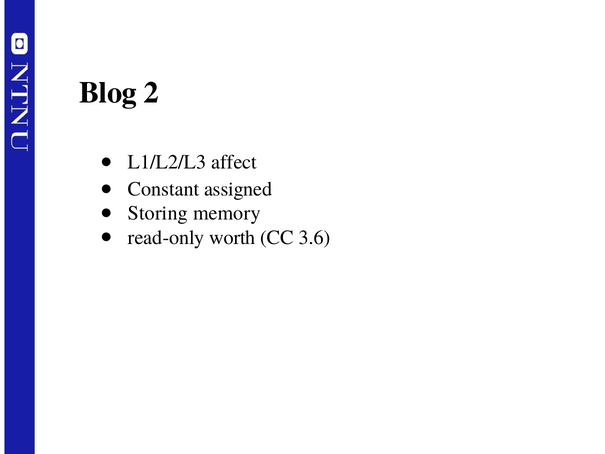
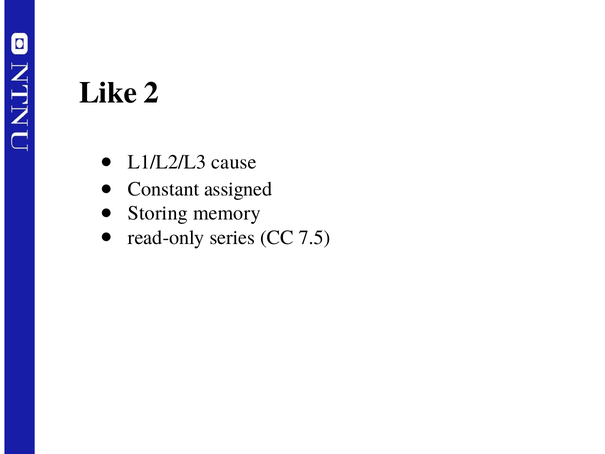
Blog: Blog -> Like
affect: affect -> cause
worth: worth -> series
3.6: 3.6 -> 7.5
